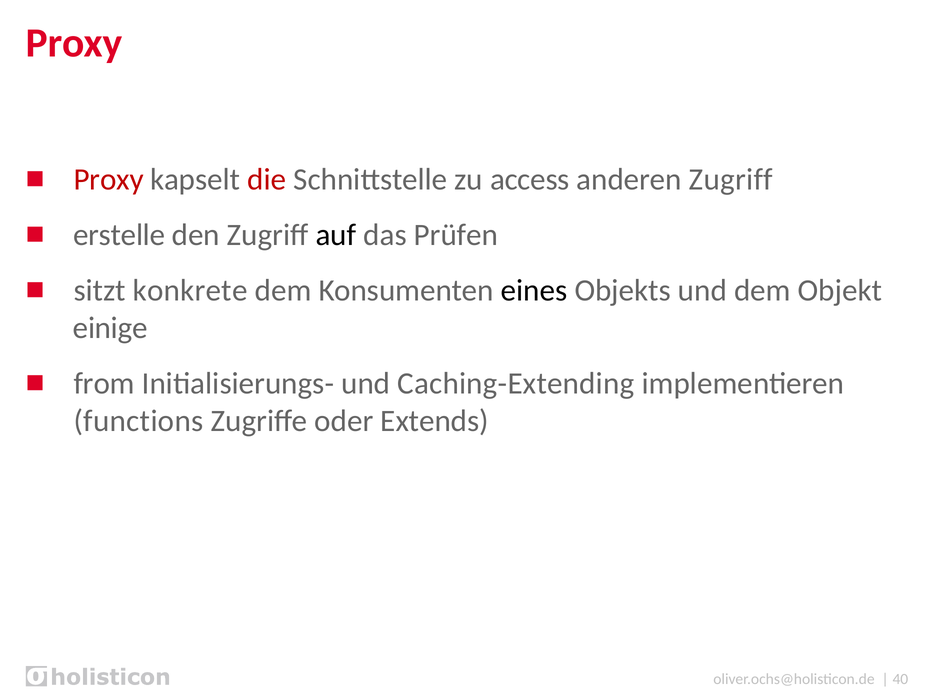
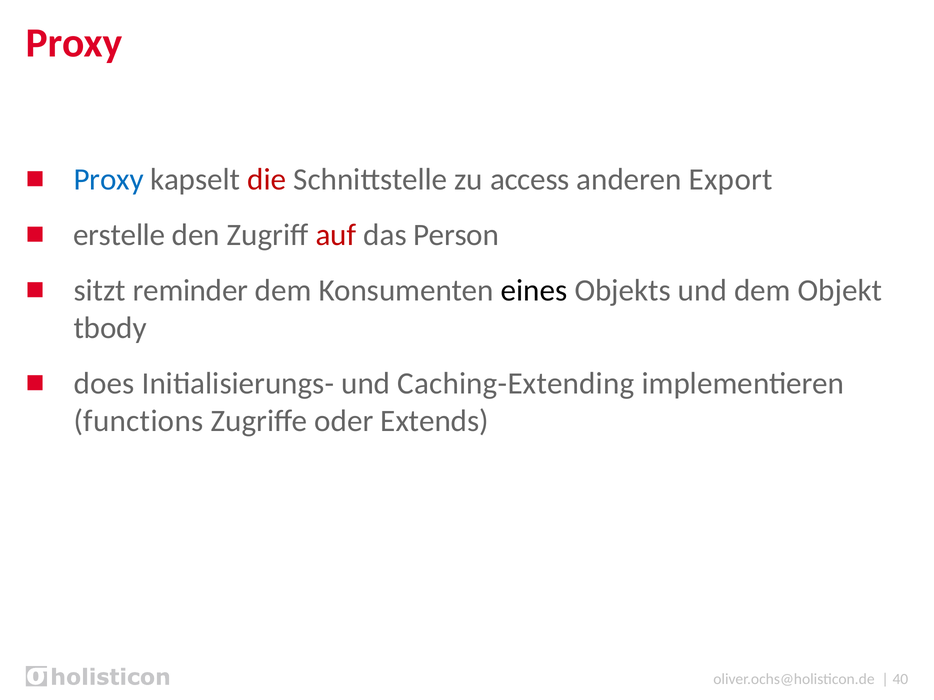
Proxy at (109, 180) colour: red -> blue
anderen Zugriff: Zugriff -> Export
auf colour: black -> red
Prüfen: Prüfen -> Person
konkrete: konkrete -> reminder
einige: einige -> tbody
from: from -> does
